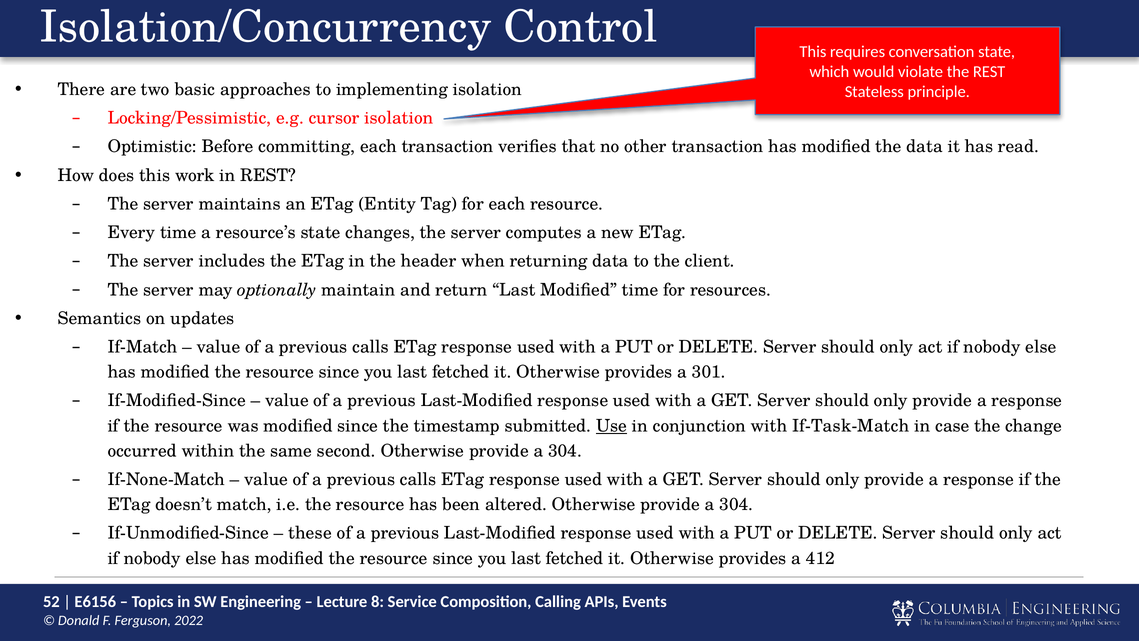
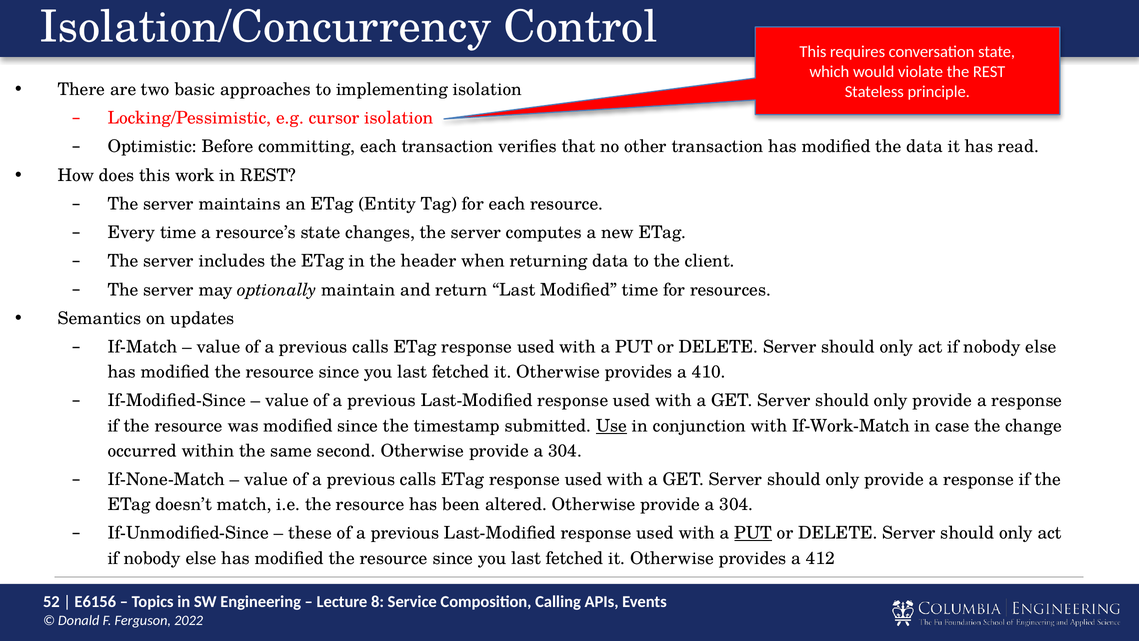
301: 301 -> 410
If-Task-Match: If-Task-Match -> If-Work-Match
PUT at (753, 533) underline: none -> present
